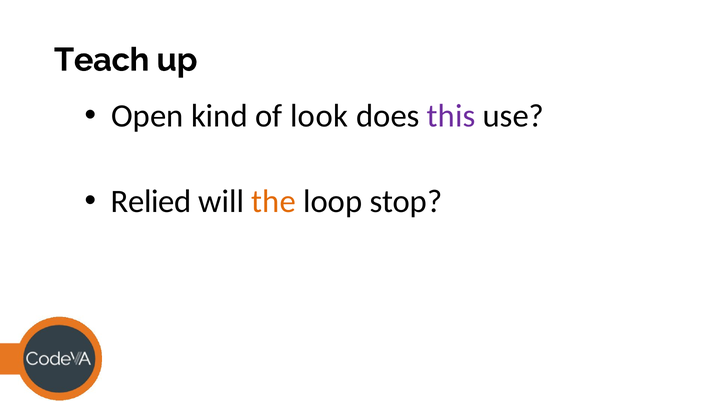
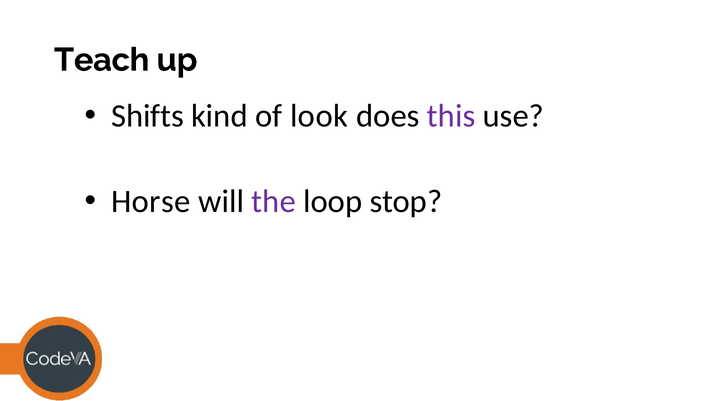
Open: Open -> Shifts
Relied: Relied -> Horse
the colour: orange -> purple
